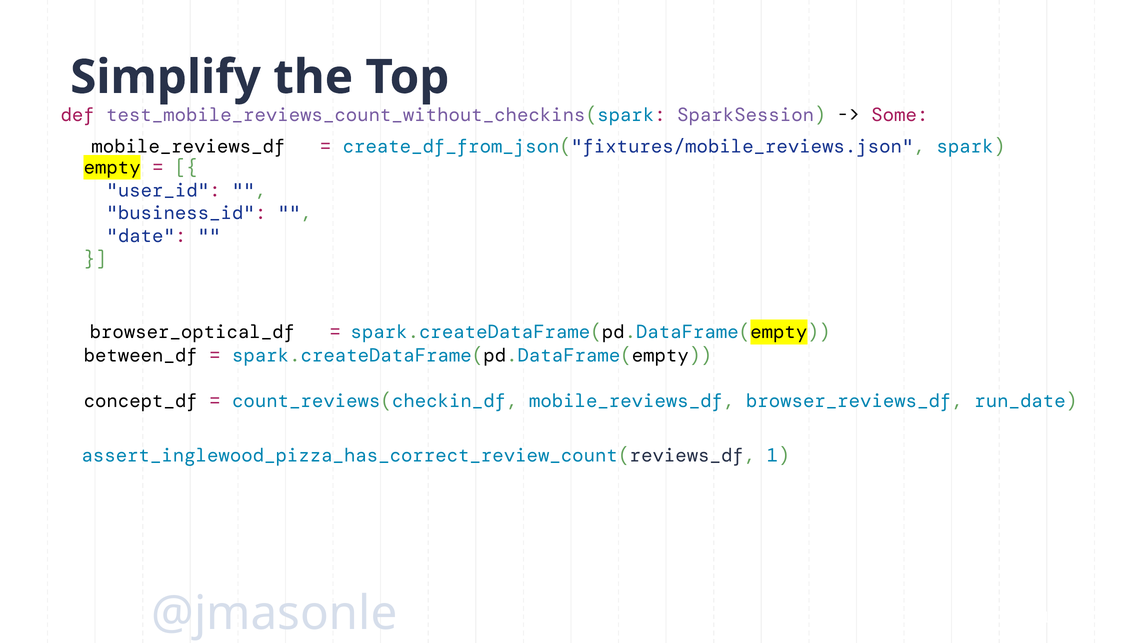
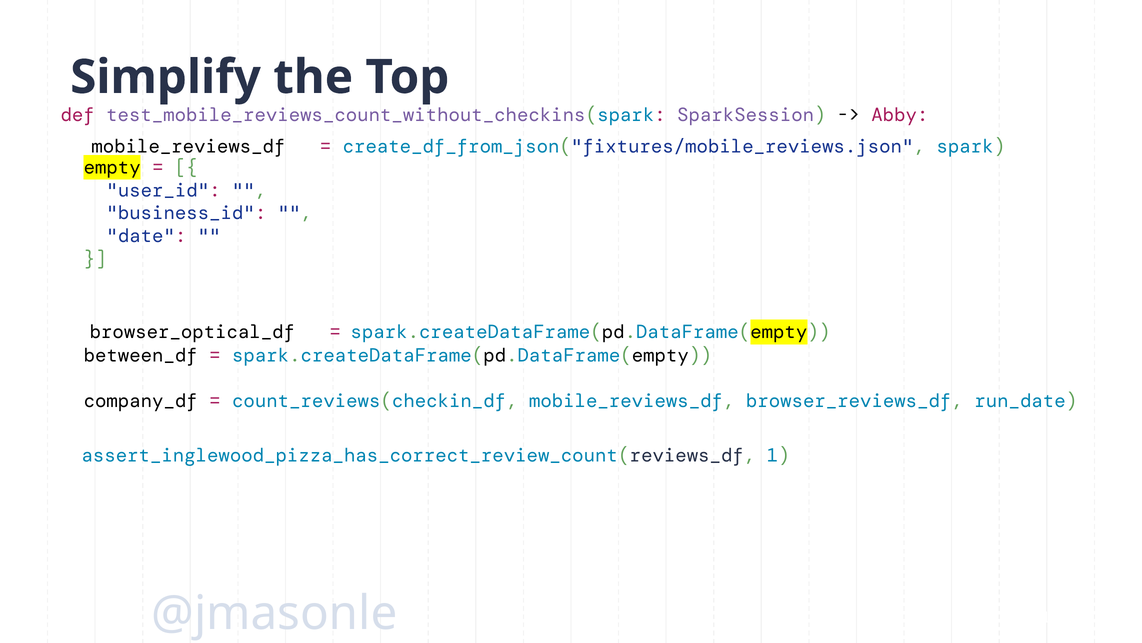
Some: Some -> Abby
concept_df: concept_df -> company_df
